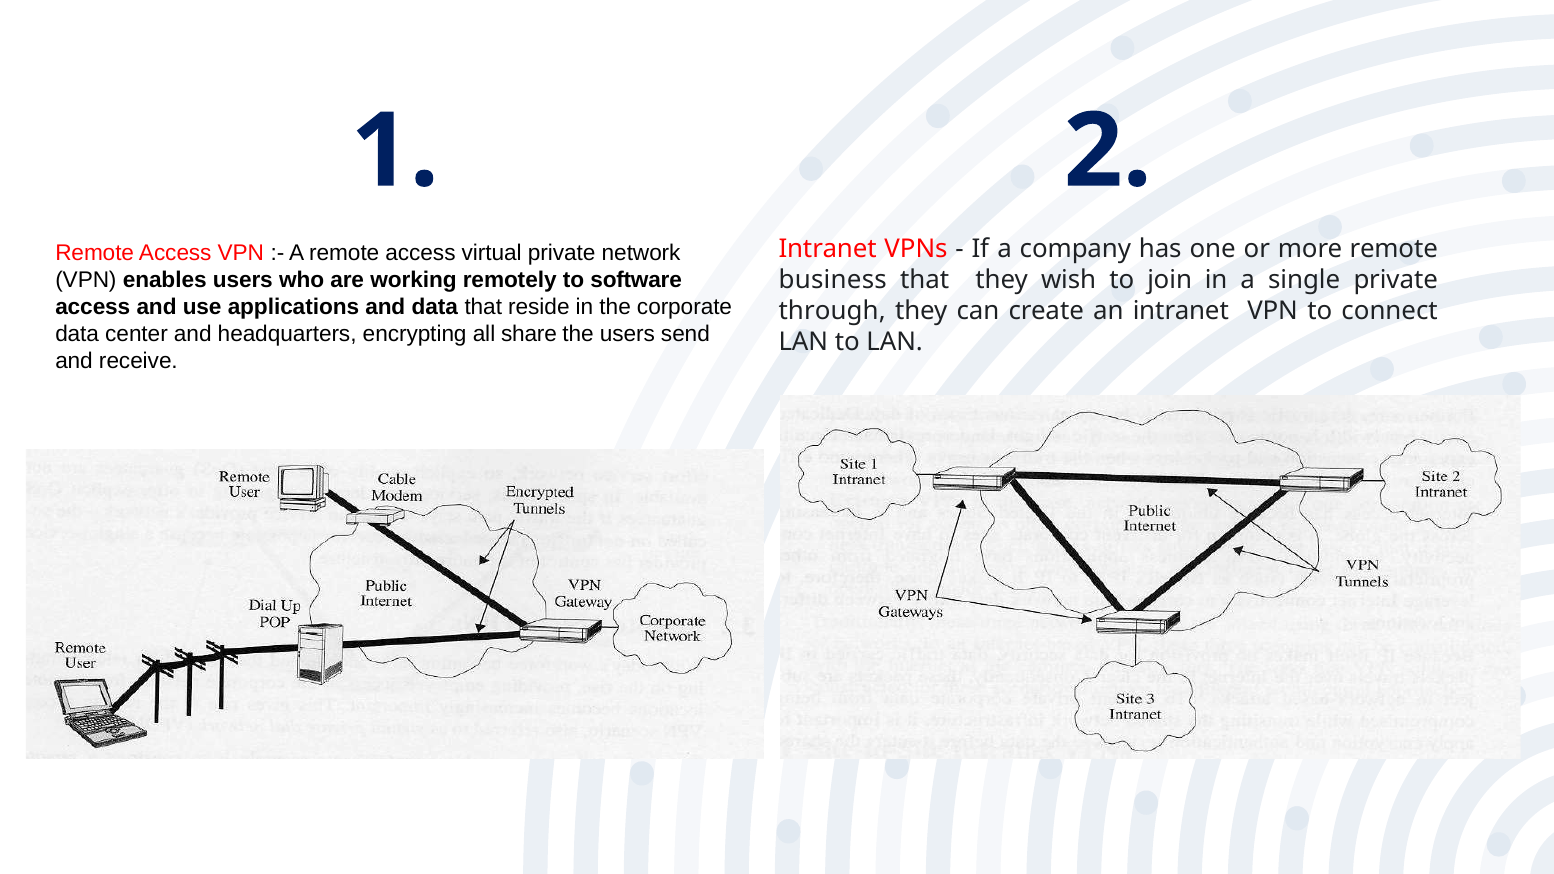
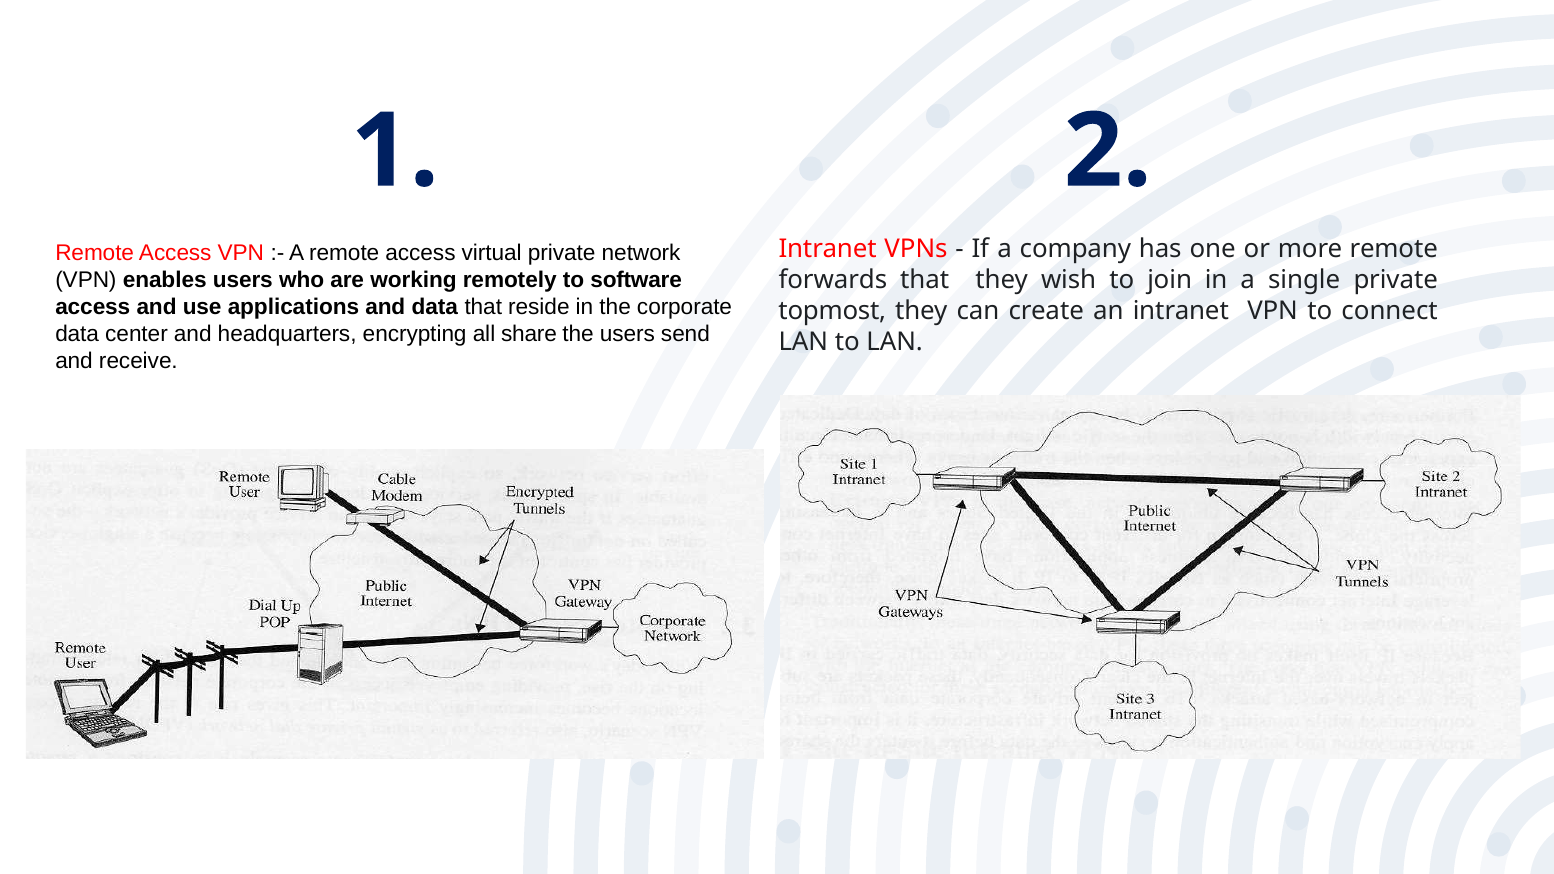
business: business -> forwards
through: through -> topmost
